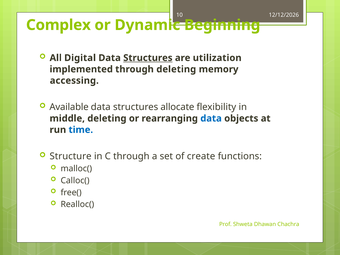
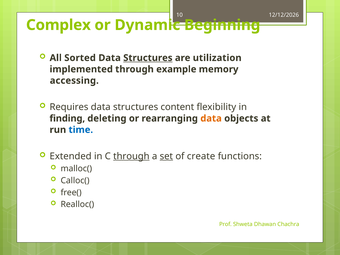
Digital: Digital -> Sorted
through deleting: deleting -> example
Available: Available -> Requires
allocate: allocate -> content
middle: middle -> finding
data at (211, 118) colour: blue -> orange
Structure: Structure -> Extended
through at (131, 156) underline: none -> present
set underline: none -> present
